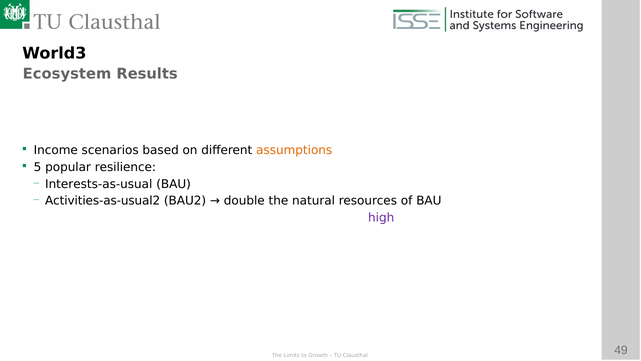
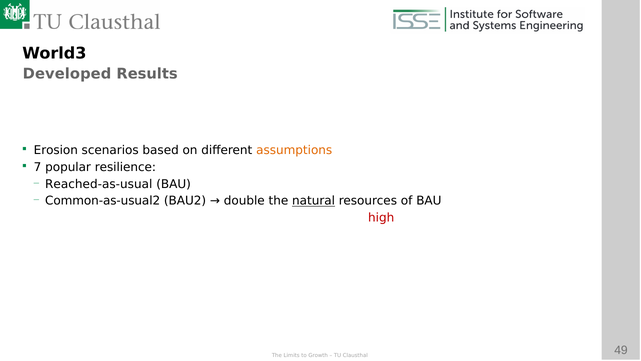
Ecosystem: Ecosystem -> Developed
Income: Income -> Erosion
5: 5 -> 7
Interests-as-usual: Interests-as-usual -> Reached-as-usual
Activities-as-usual2: Activities-as-usual2 -> Common-as-usual2
natural underline: none -> present
high colour: purple -> red
